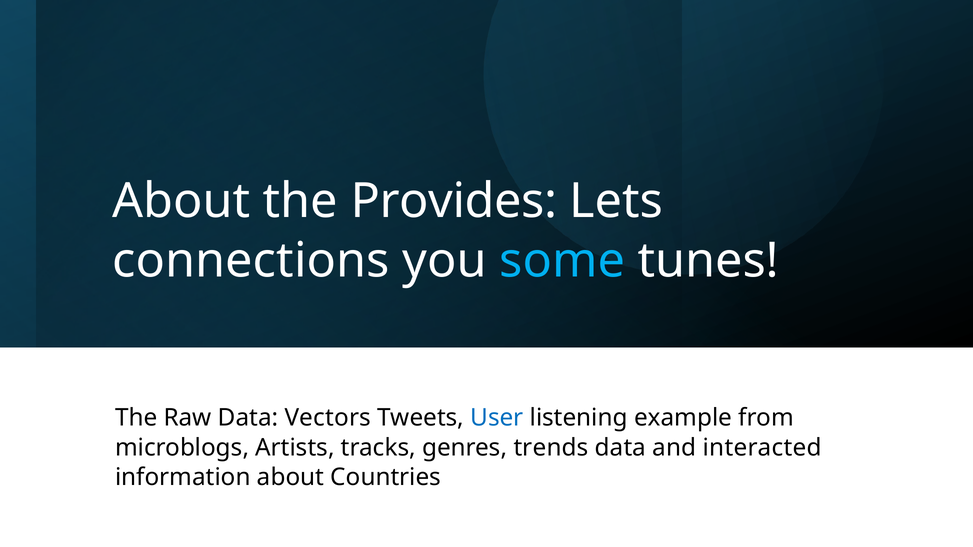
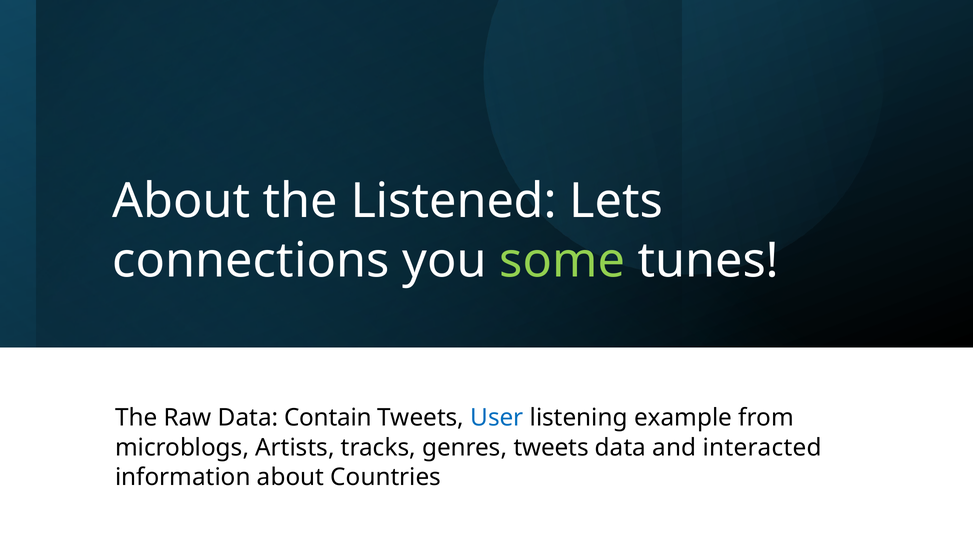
Provides: Provides -> Listened
some colour: light blue -> light green
Vectors: Vectors -> Contain
genres trends: trends -> tweets
